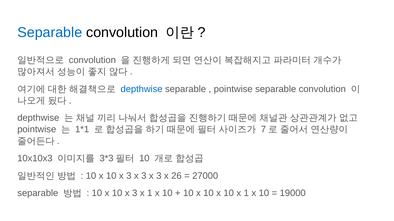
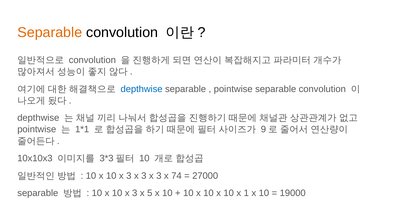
Separable at (50, 33) colour: blue -> orange
7: 7 -> 9
26: 26 -> 74
3 x 1: 1 -> 5
